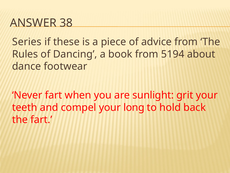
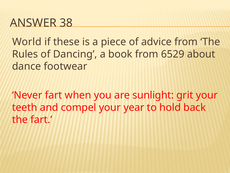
Series: Series -> World
5194: 5194 -> 6529
long: long -> year
